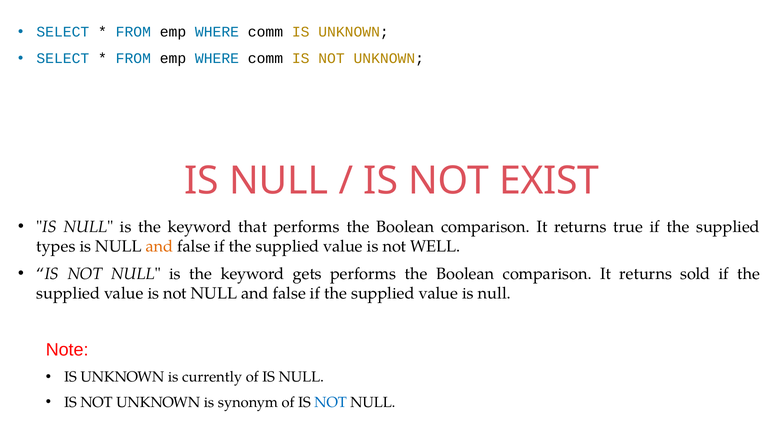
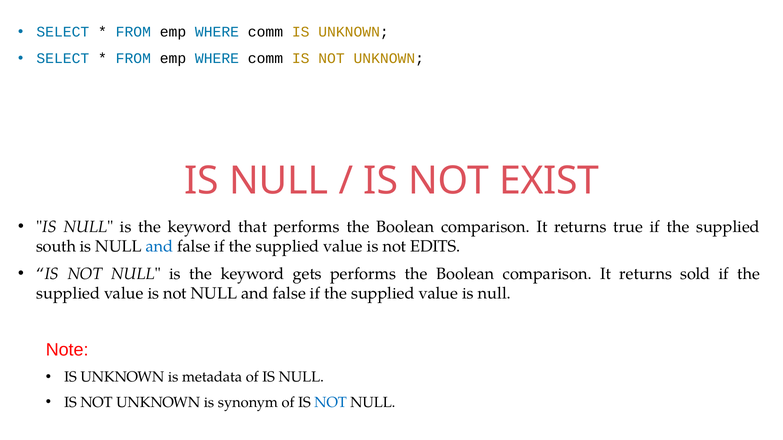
types: types -> south
and at (160, 247) colour: orange -> blue
WELL: WELL -> EDITS
currently: currently -> metadata
